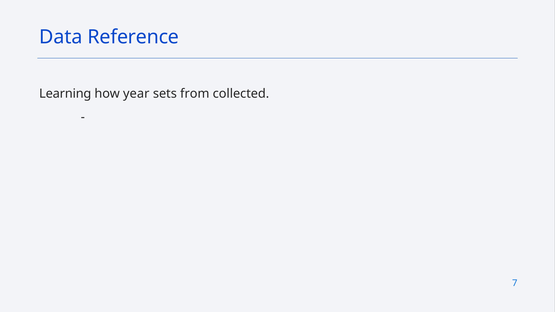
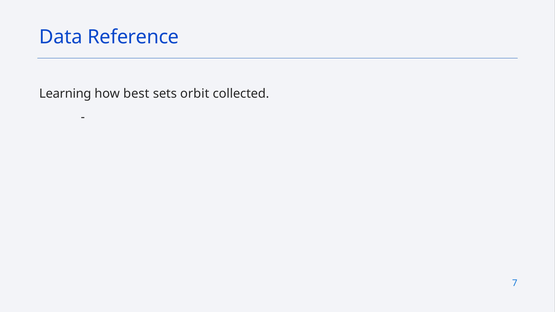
year: year -> best
from: from -> orbit
